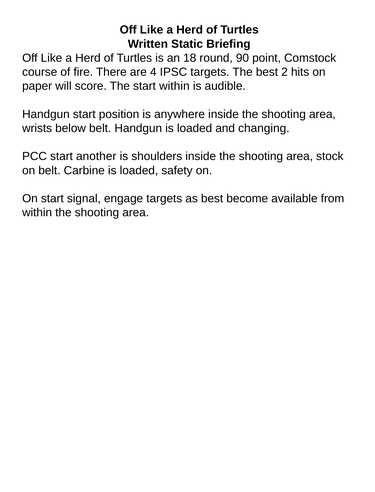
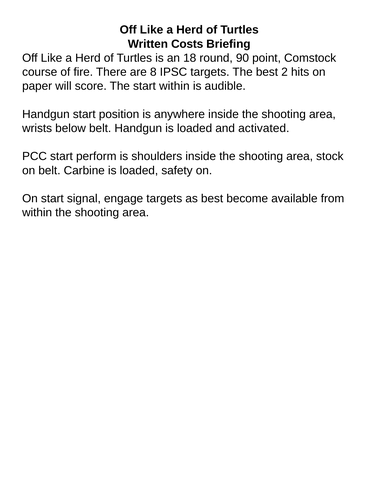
Static: Static -> Costs
4: 4 -> 8
changing: changing -> activated
another: another -> perform
